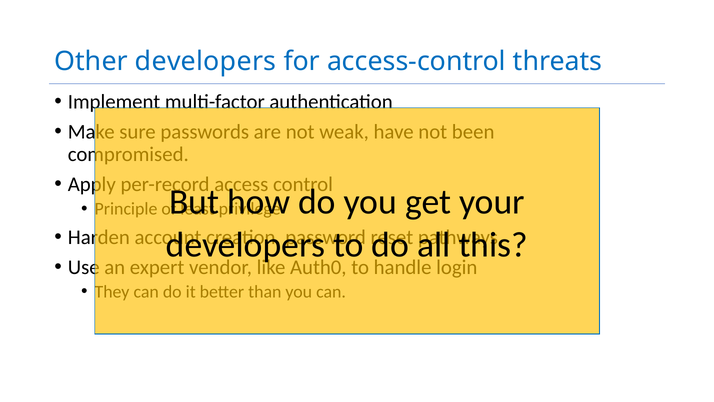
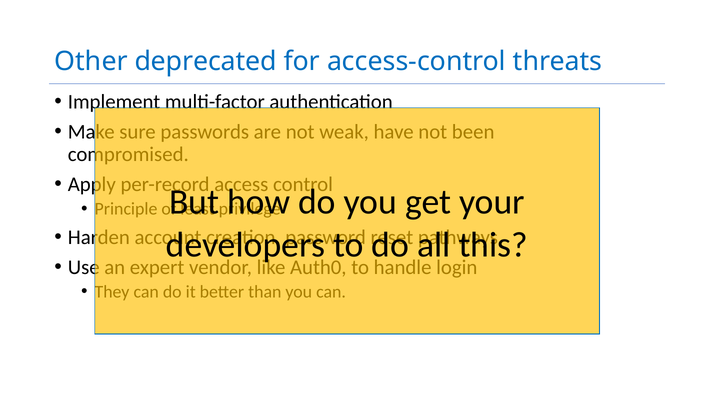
Other developers: developers -> deprecated
